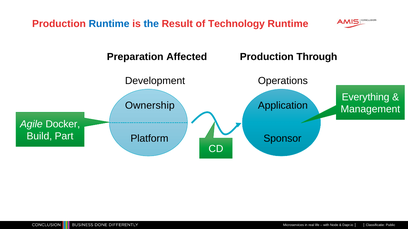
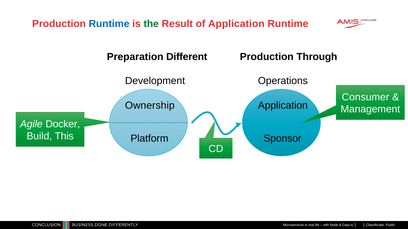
the colour: blue -> green
of Technology: Technology -> Application
Affected: Affected -> Different
Everything: Everything -> Consumer
Part: Part -> This
